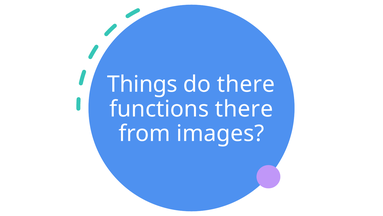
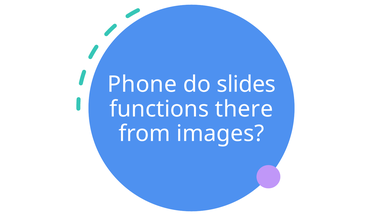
Things: Things -> Phone
do there: there -> slides
